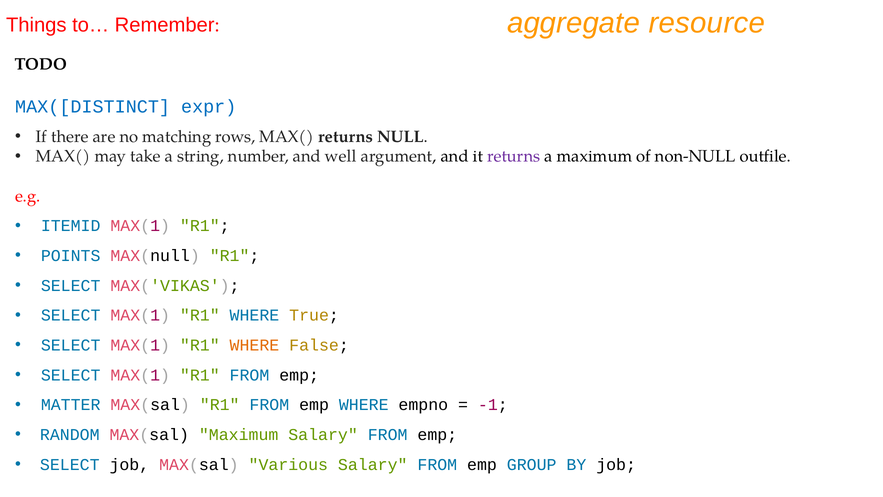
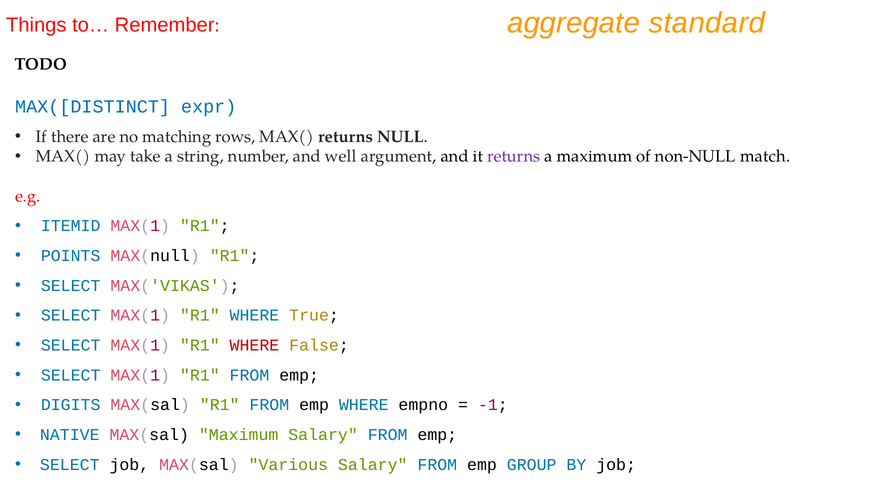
resource: resource -> standard
outfile: outfile -> match
WHERE at (254, 345) colour: orange -> red
MATTER: MATTER -> DIGITS
RANDOM: RANDOM -> NATIVE
